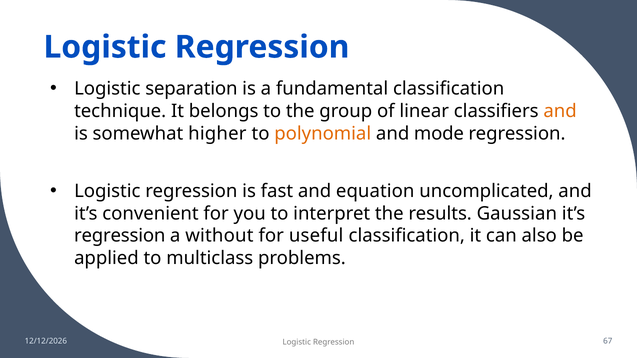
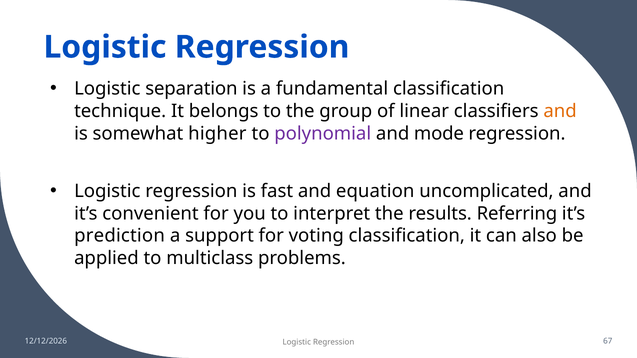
polynomial colour: orange -> purple
Gaussian: Gaussian -> Referring
regression at (120, 236): regression -> prediction
without: without -> support
useful: useful -> voting
